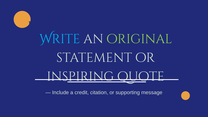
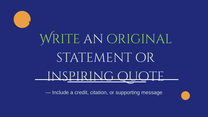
Write colour: light blue -> light green
